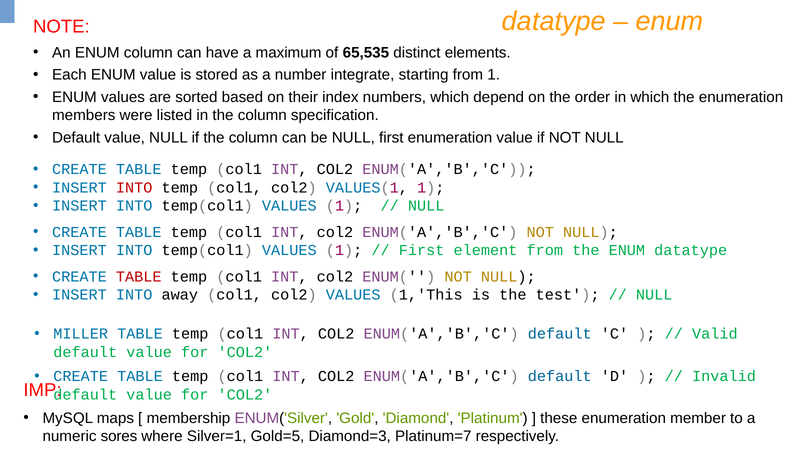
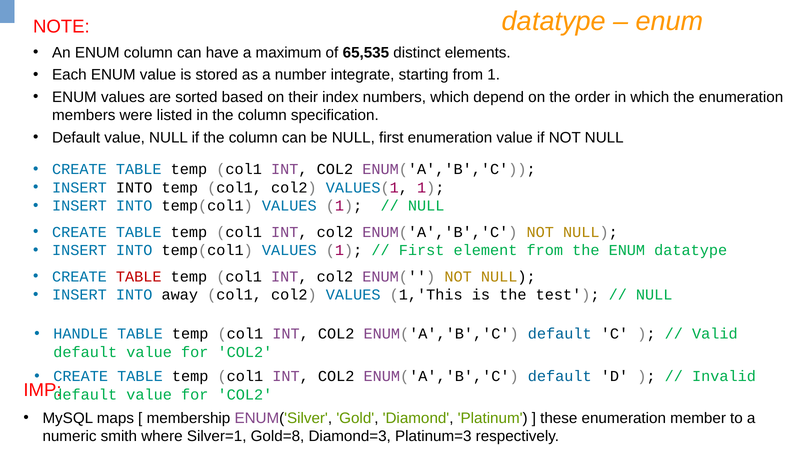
INTO at (134, 188) colour: red -> black
MILLER: MILLER -> HANDLE
sores: sores -> smith
Gold=5: Gold=5 -> Gold=8
Platinum=7: Platinum=7 -> Platinum=3
